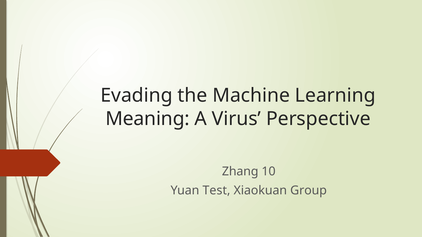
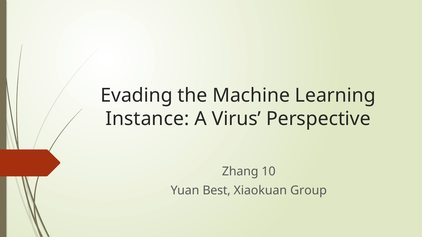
Meaning: Meaning -> Instance
Test: Test -> Best
